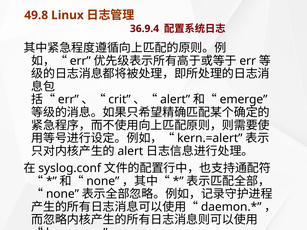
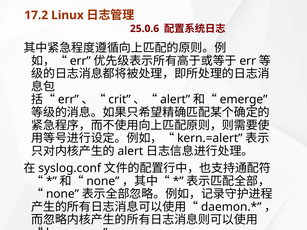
49.8: 49.8 -> 17.2
36.9.4: 36.9.4 -> 25.0.6
